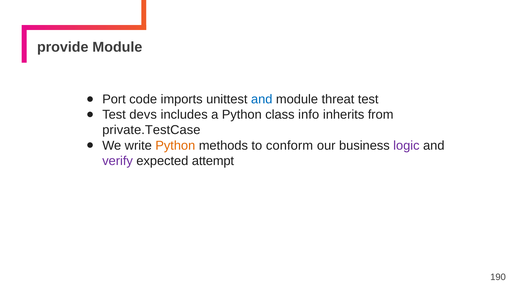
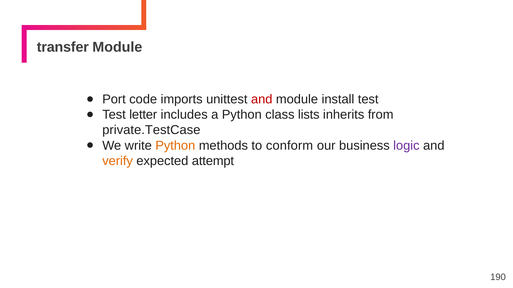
provide: provide -> transfer
and at (262, 100) colour: blue -> red
threat: threat -> install
devs: devs -> letter
info: info -> lists
verify colour: purple -> orange
